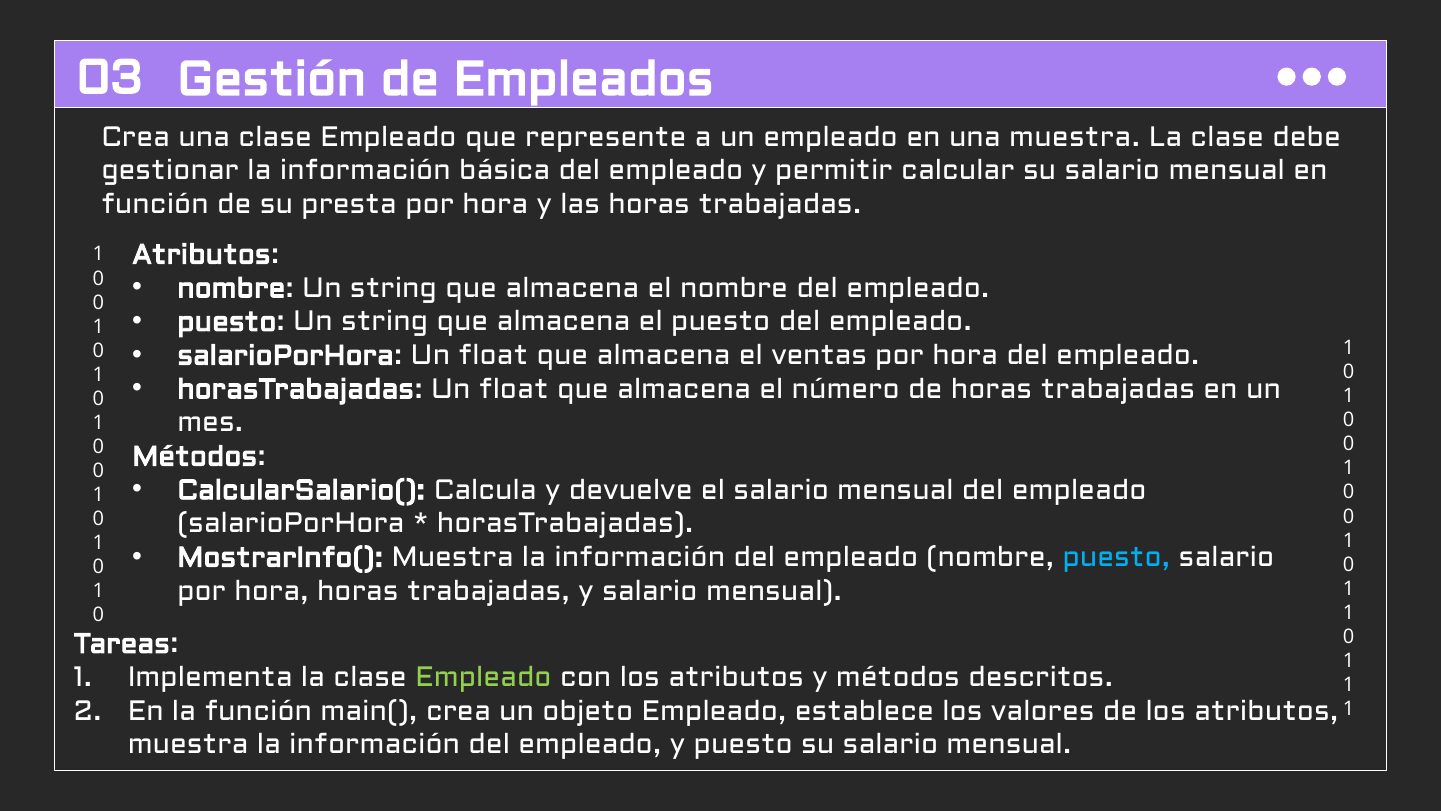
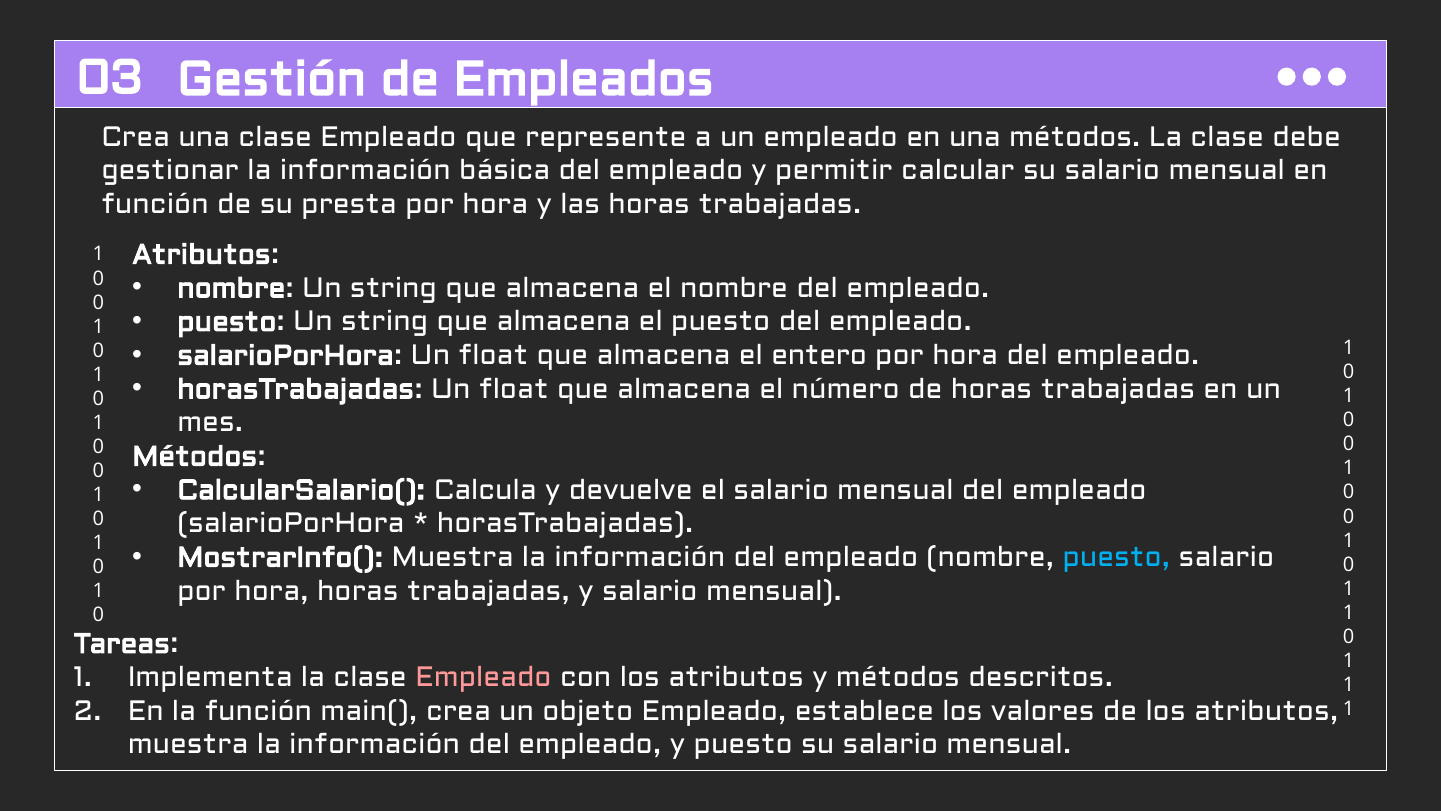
una muestra: muestra -> métodos
ventas: ventas -> entero
Empleado at (483, 677) colour: light green -> pink
